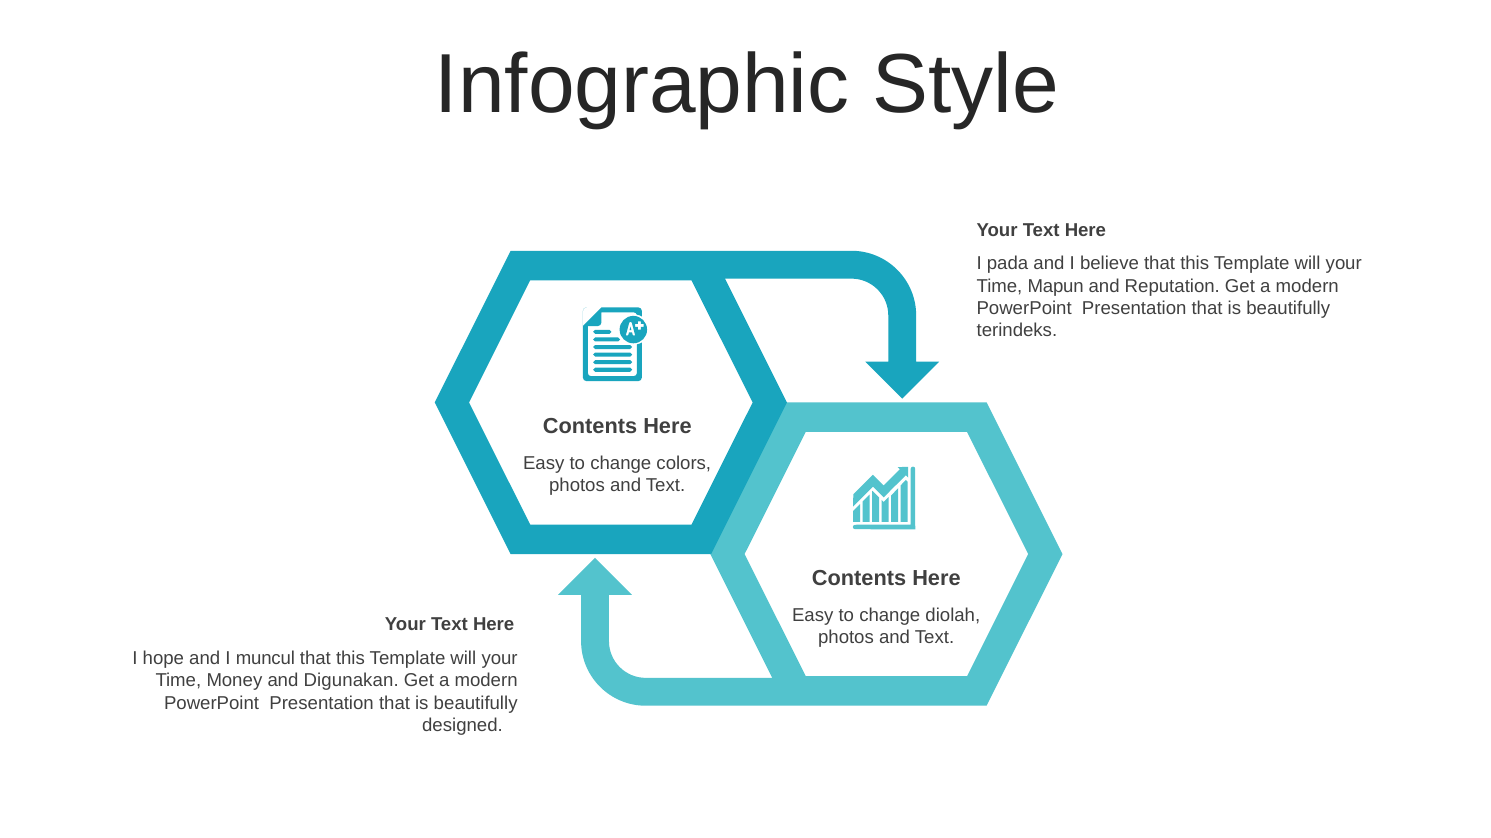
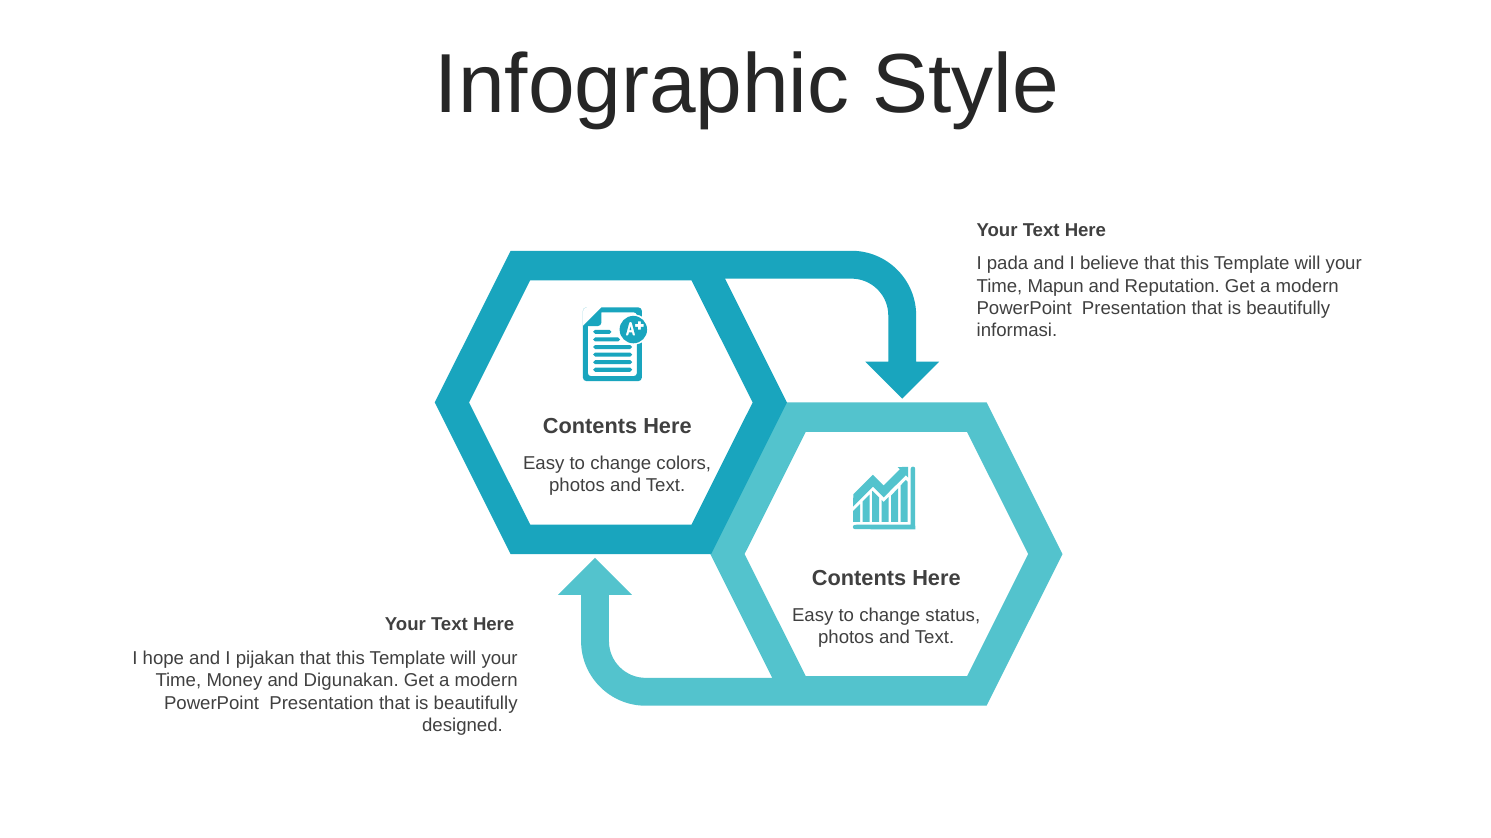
terindeks: terindeks -> informasi
diolah: diolah -> status
muncul: muncul -> pijakan
